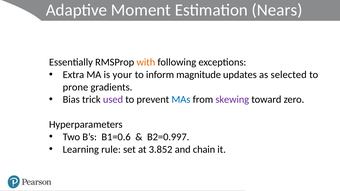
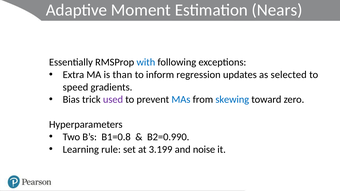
with colour: orange -> blue
your: your -> than
magnitude: magnitude -> regression
prone: prone -> speed
skewing colour: purple -> blue
B1=0.6: B1=0.6 -> B1=0.8
B2=0.997: B2=0.997 -> B2=0.990
3.852: 3.852 -> 3.199
chain: chain -> noise
